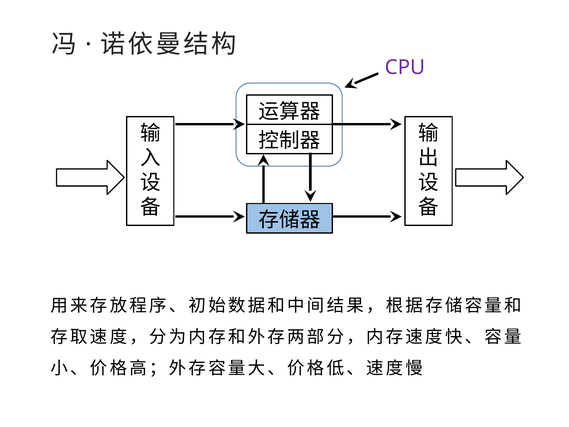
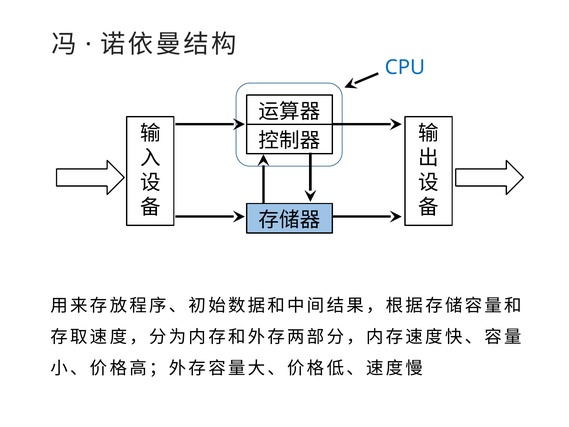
CPU colour: purple -> blue
